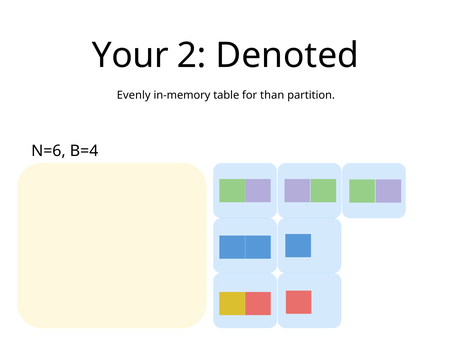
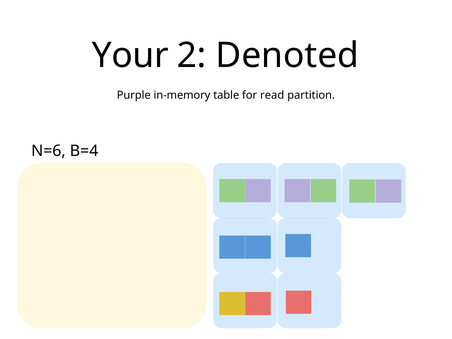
Evenly: Evenly -> Purple
than: than -> read
